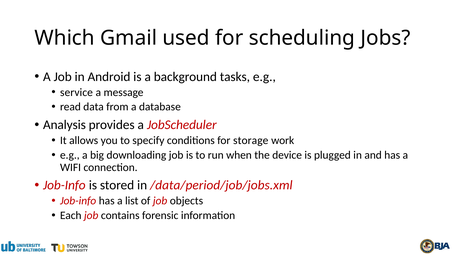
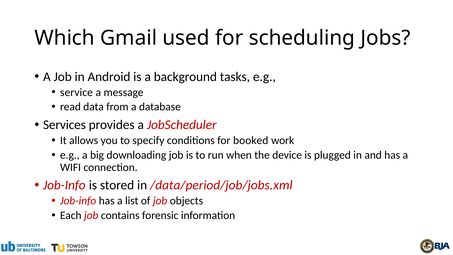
Analysis: Analysis -> Services
storage: storage -> booked
